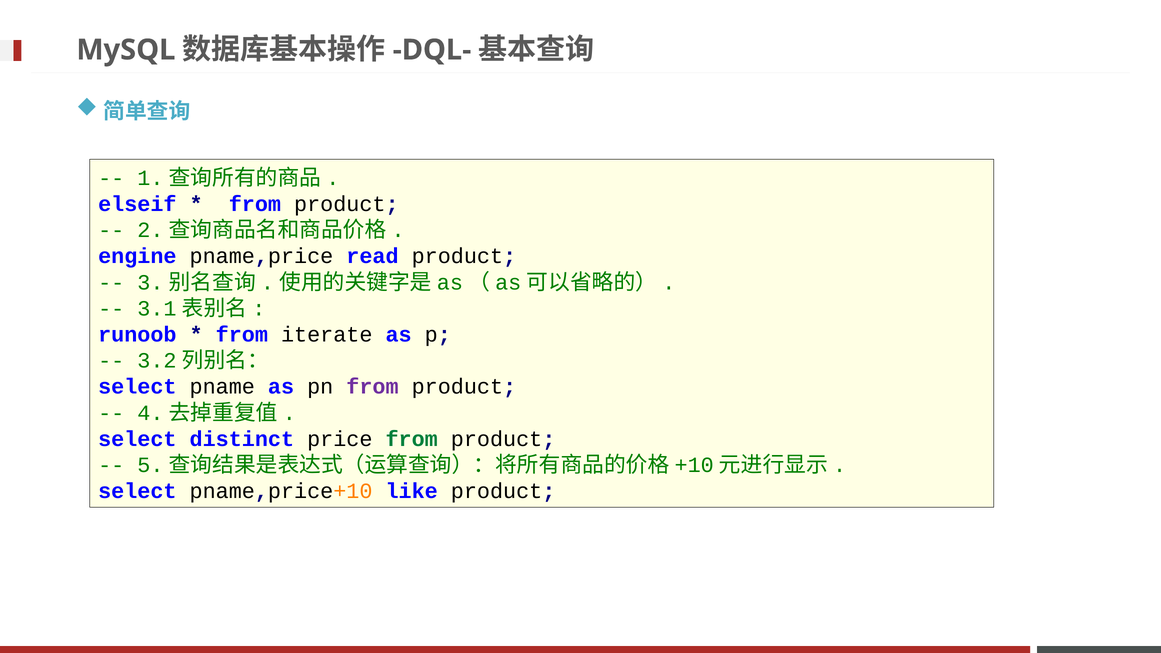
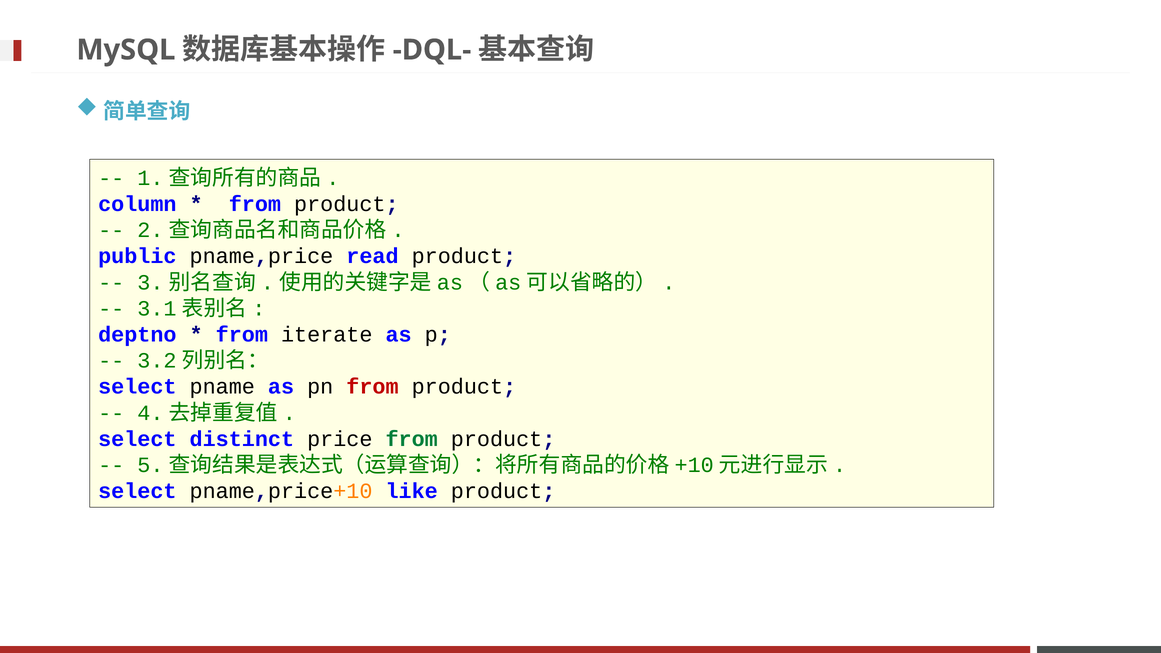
elseif: elseif -> column
engine: engine -> public
runoob: runoob -> deptno
from at (372, 387) colour: purple -> red
